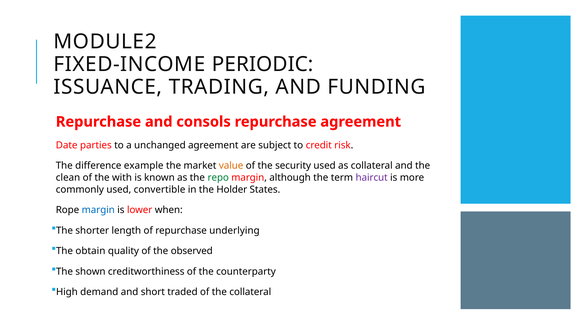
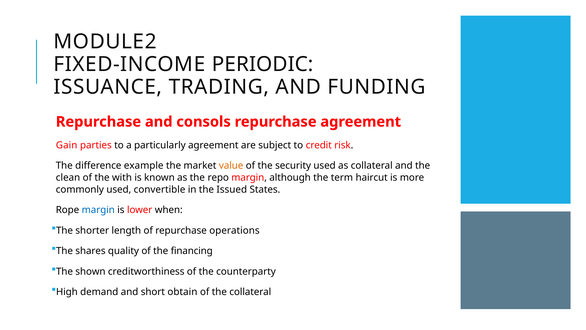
Date: Date -> Gain
unchanged: unchanged -> particularly
repo colour: green -> black
haircut colour: purple -> black
Holder: Holder -> Issued
underlying: underlying -> operations
obtain: obtain -> shares
observed: observed -> financing
traded: traded -> obtain
